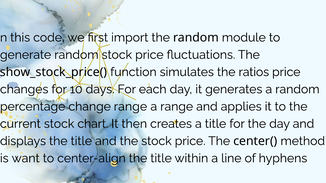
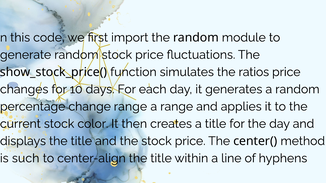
chart: chart -> color
want: want -> such
